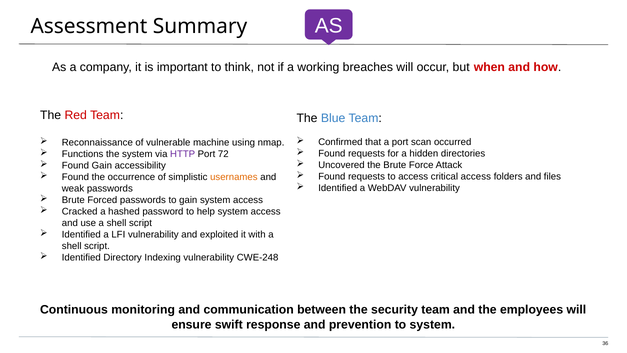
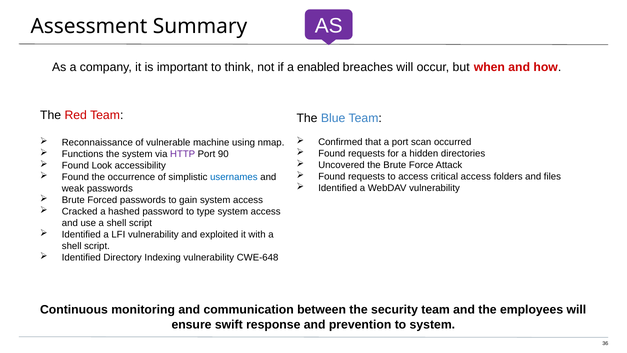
working: working -> enabled
72: 72 -> 90
Found Gain: Gain -> Look
usernames colour: orange -> blue
help: help -> type
CWE-248: CWE-248 -> CWE-648
